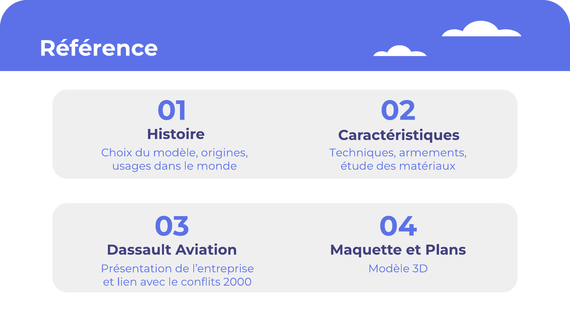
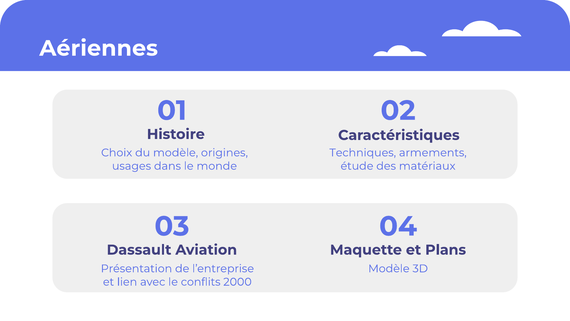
Référence: Référence -> Aériennes
